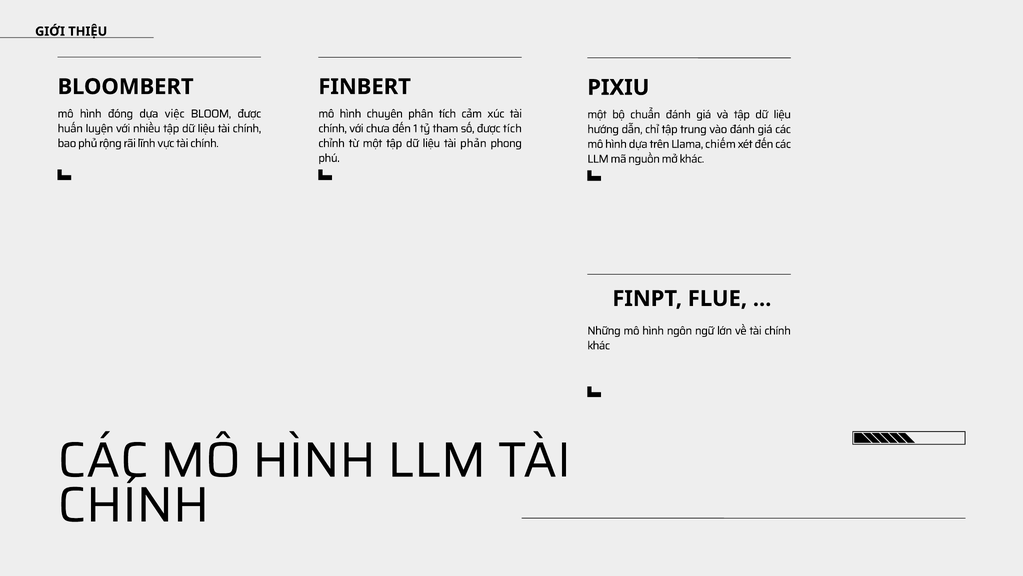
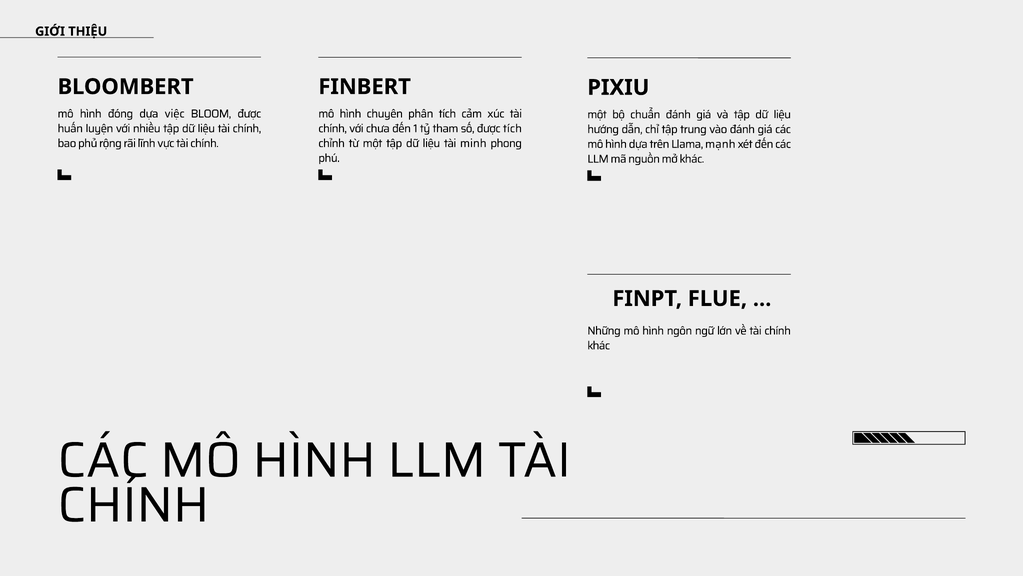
phản: phản -> minh
chiếm: chiếm -> mạnh
